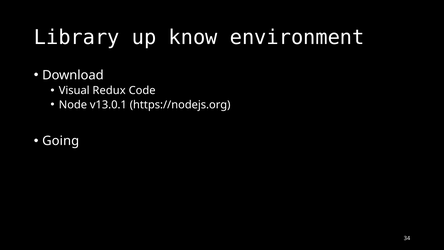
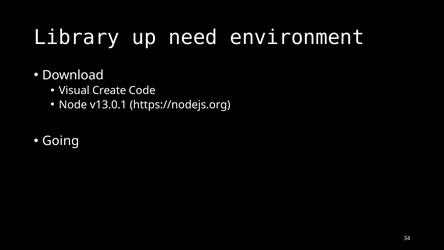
know: know -> need
Redux: Redux -> Create
